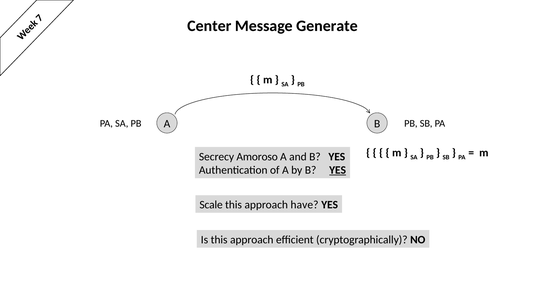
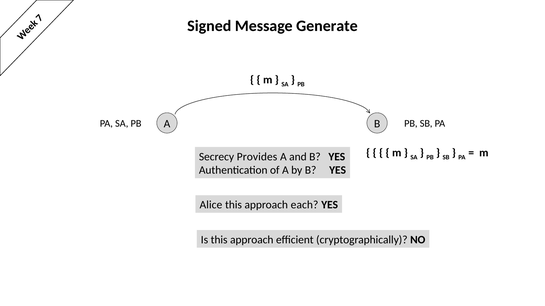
Center: Center -> Signed
Amoroso: Amoroso -> Provides
YES at (338, 171) underline: present -> none
Scale: Scale -> Alice
have: have -> each
